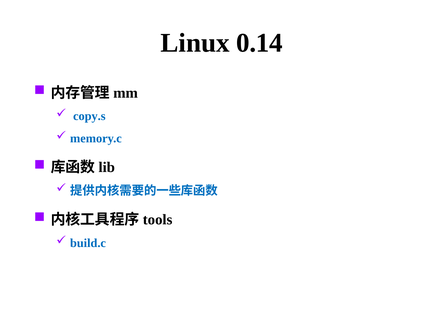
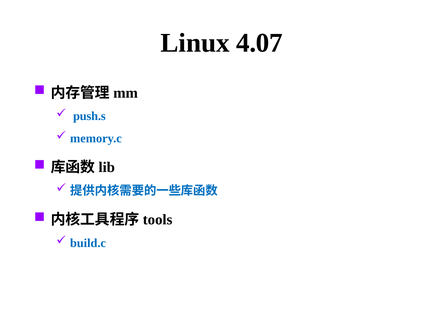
0.14: 0.14 -> 4.07
copy.s: copy.s -> push.s
